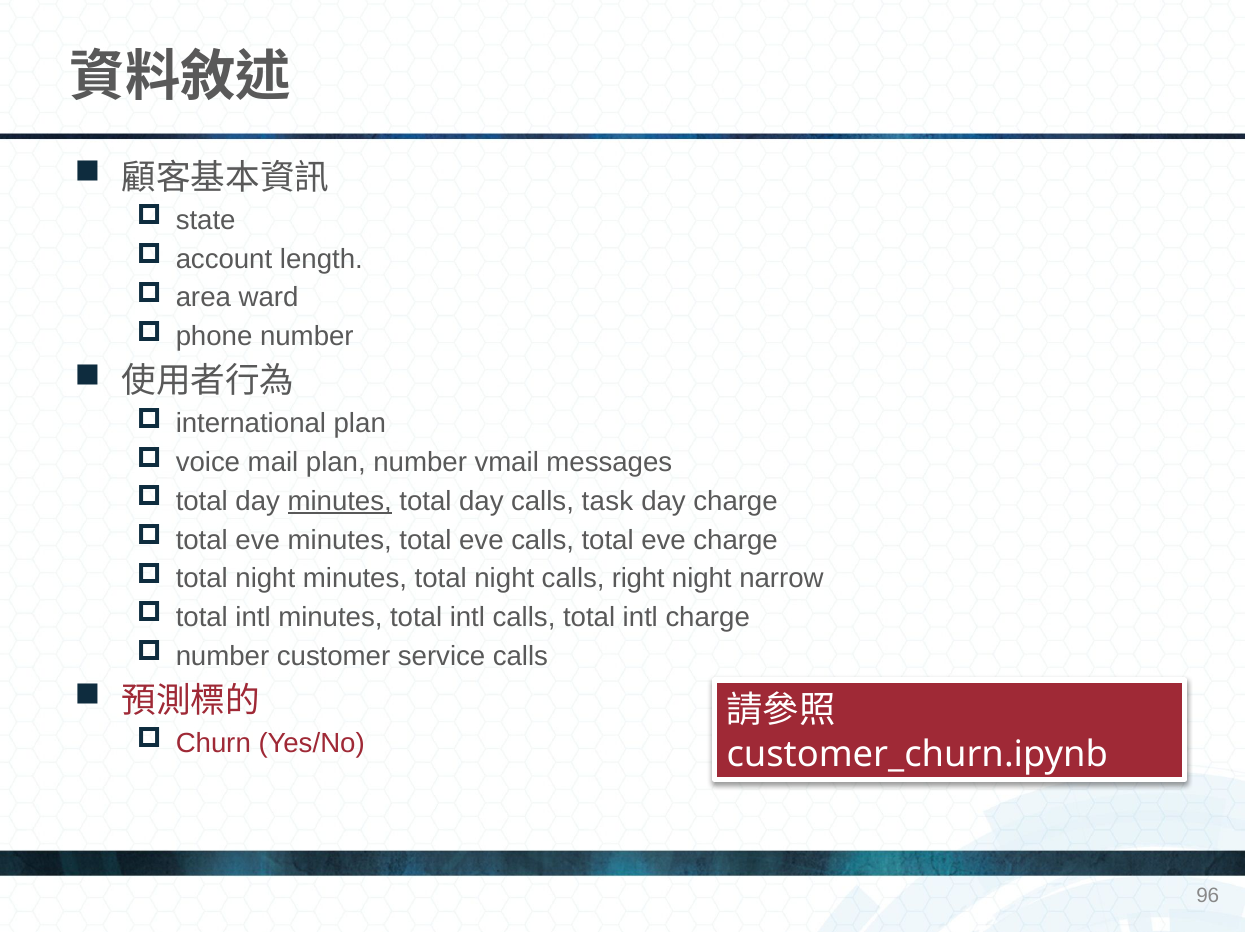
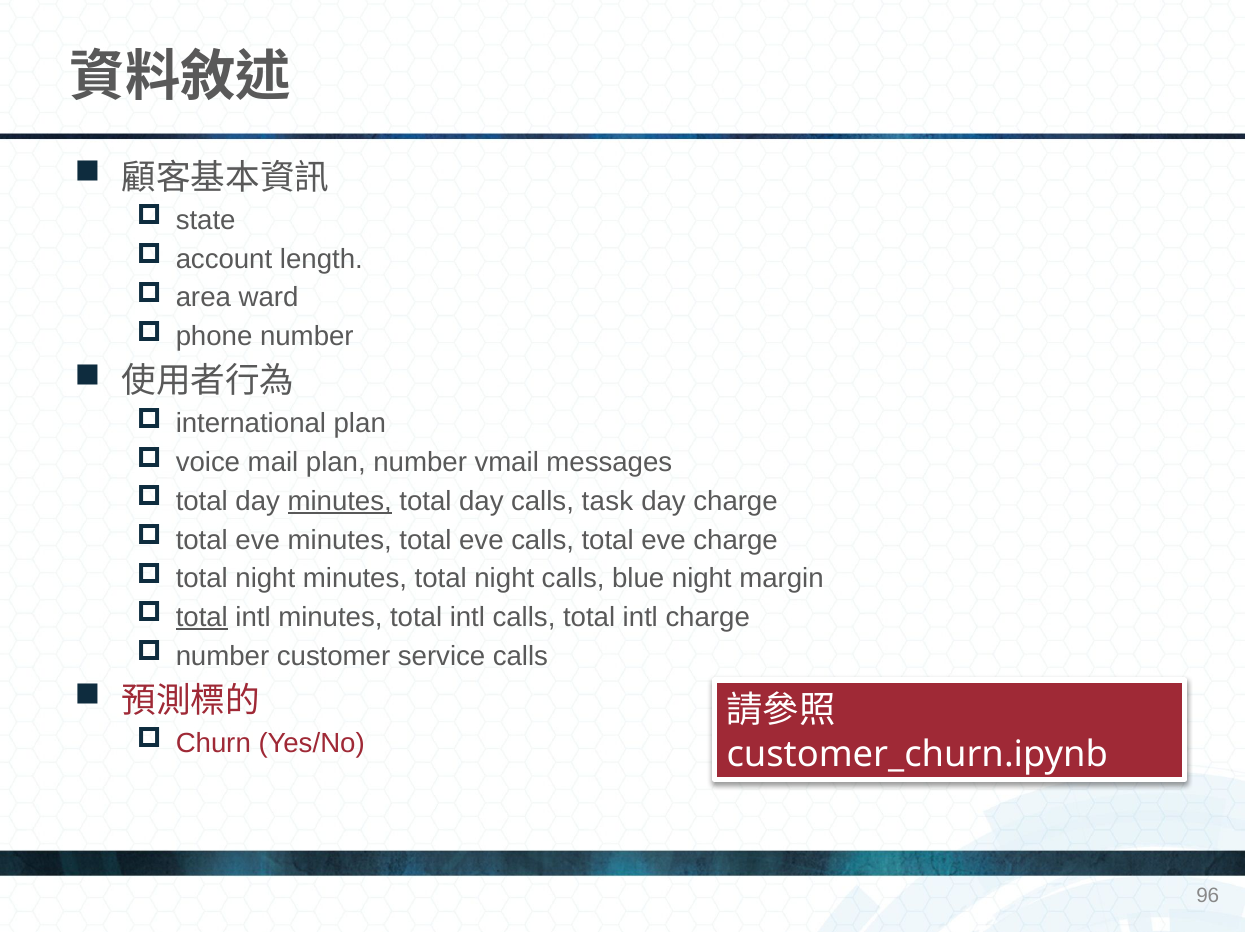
right: right -> blue
narrow: narrow -> margin
total at (202, 617) underline: none -> present
